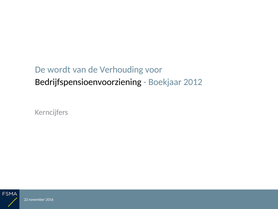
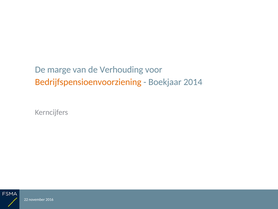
wordt: wordt -> marge
Bedrijfspensioenvoorziening colour: black -> orange
2012: 2012 -> 2014
